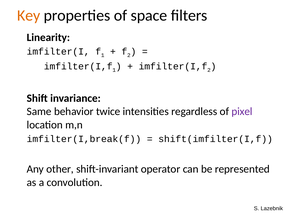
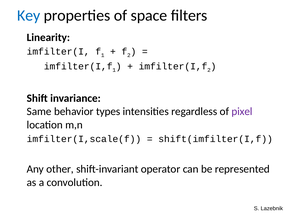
Key colour: orange -> blue
twice: twice -> types
imfilter(I,break(f: imfilter(I,break(f -> imfilter(I,scale(f
